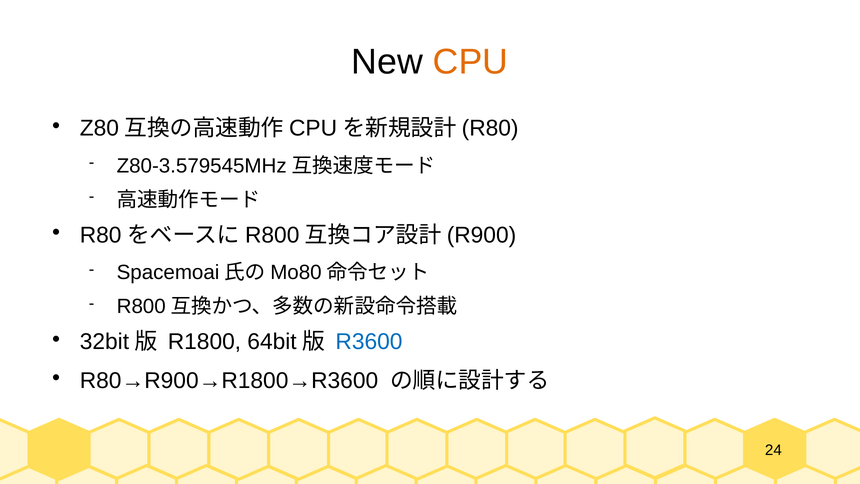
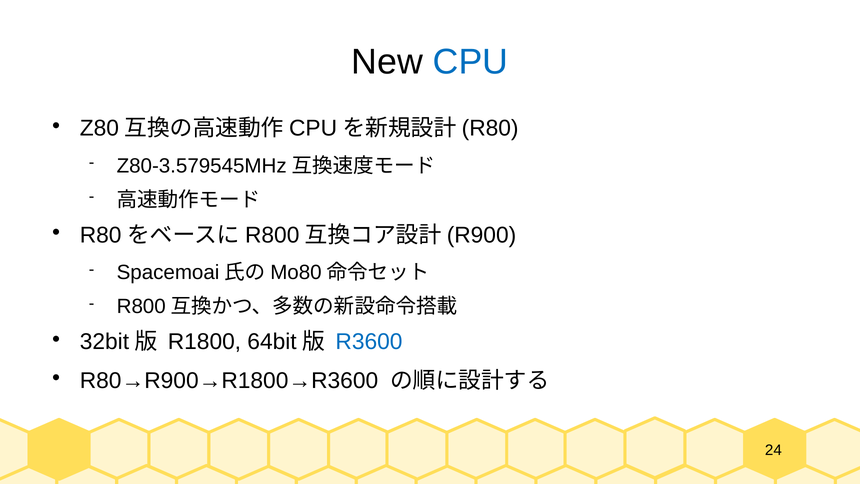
CPU colour: orange -> blue
